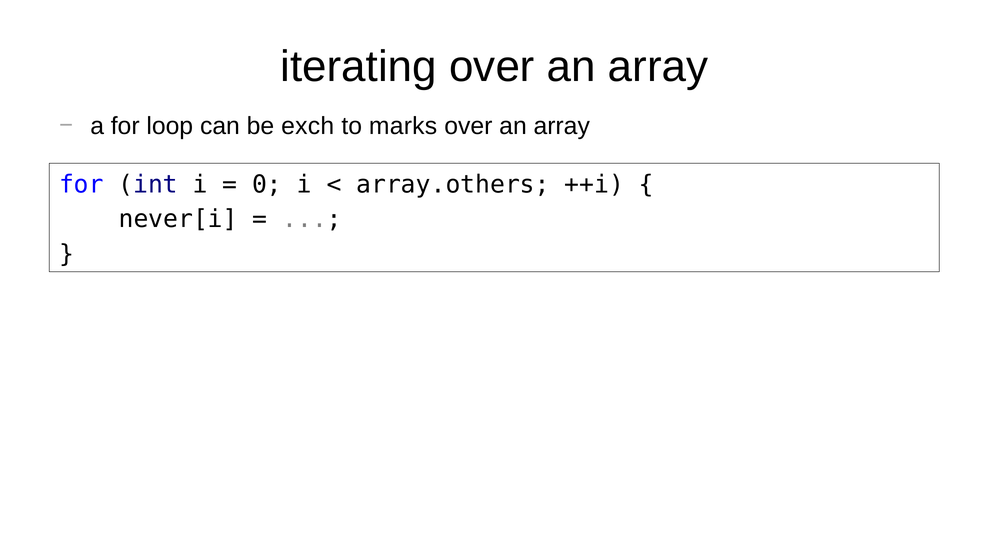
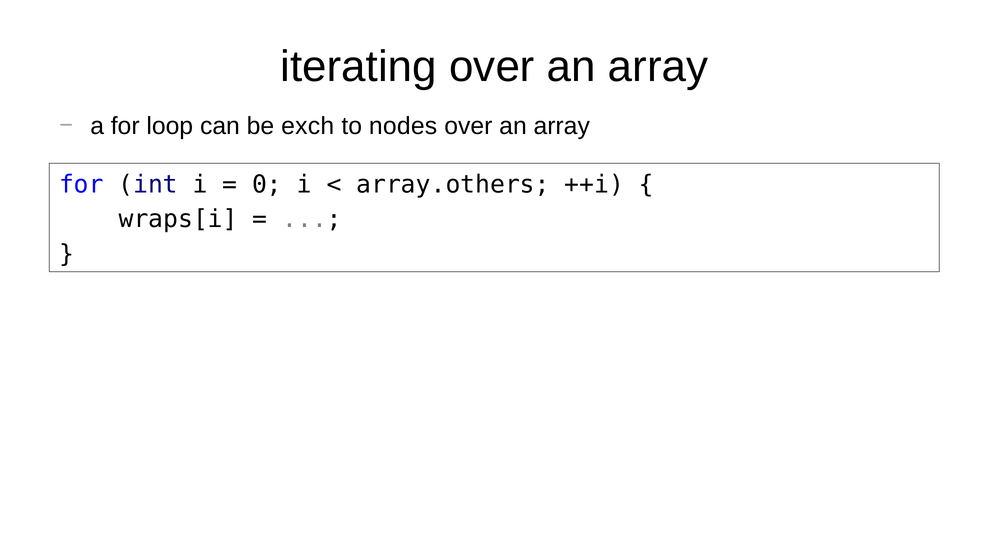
marks: marks -> nodes
never[i: never[i -> wraps[i
